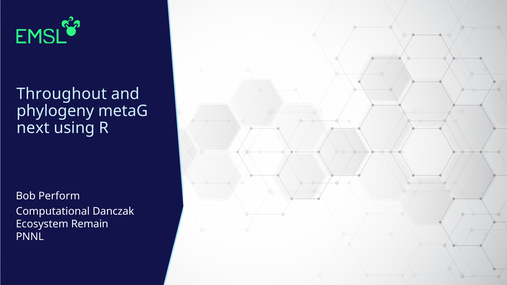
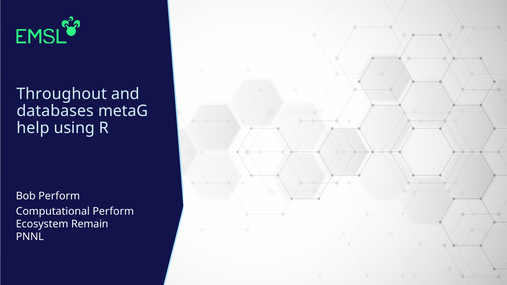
phylogeny: phylogeny -> databases
next: next -> help
Computational Danczak: Danczak -> Perform
